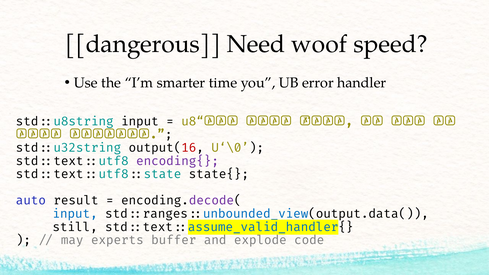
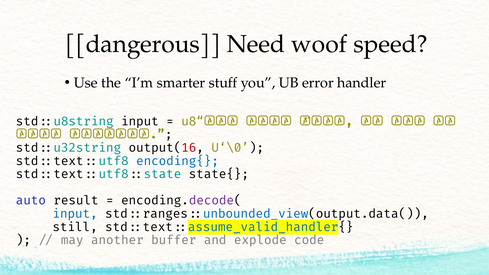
time: time -> stuff
encoding{ colour: purple -> blue
experts: experts -> another
